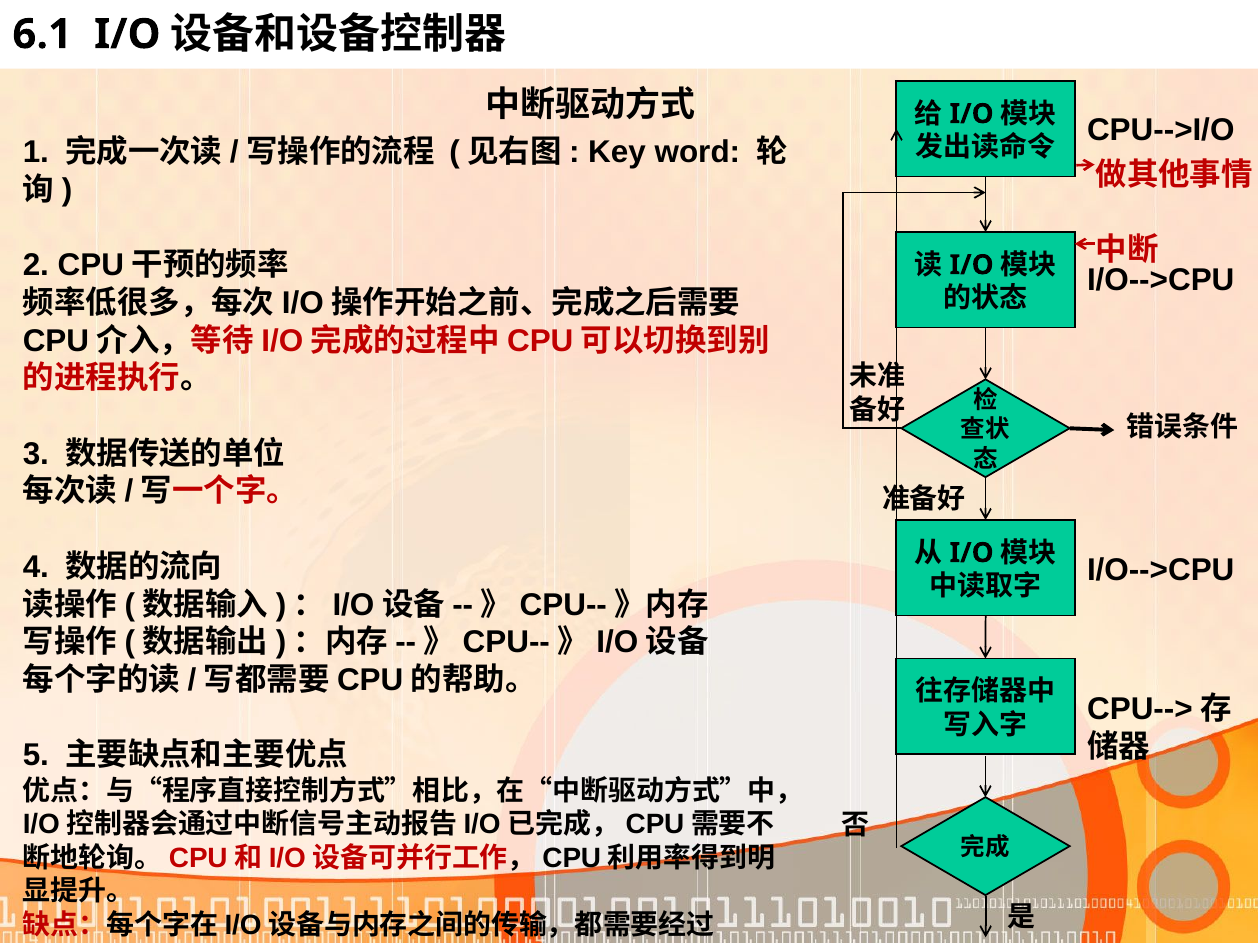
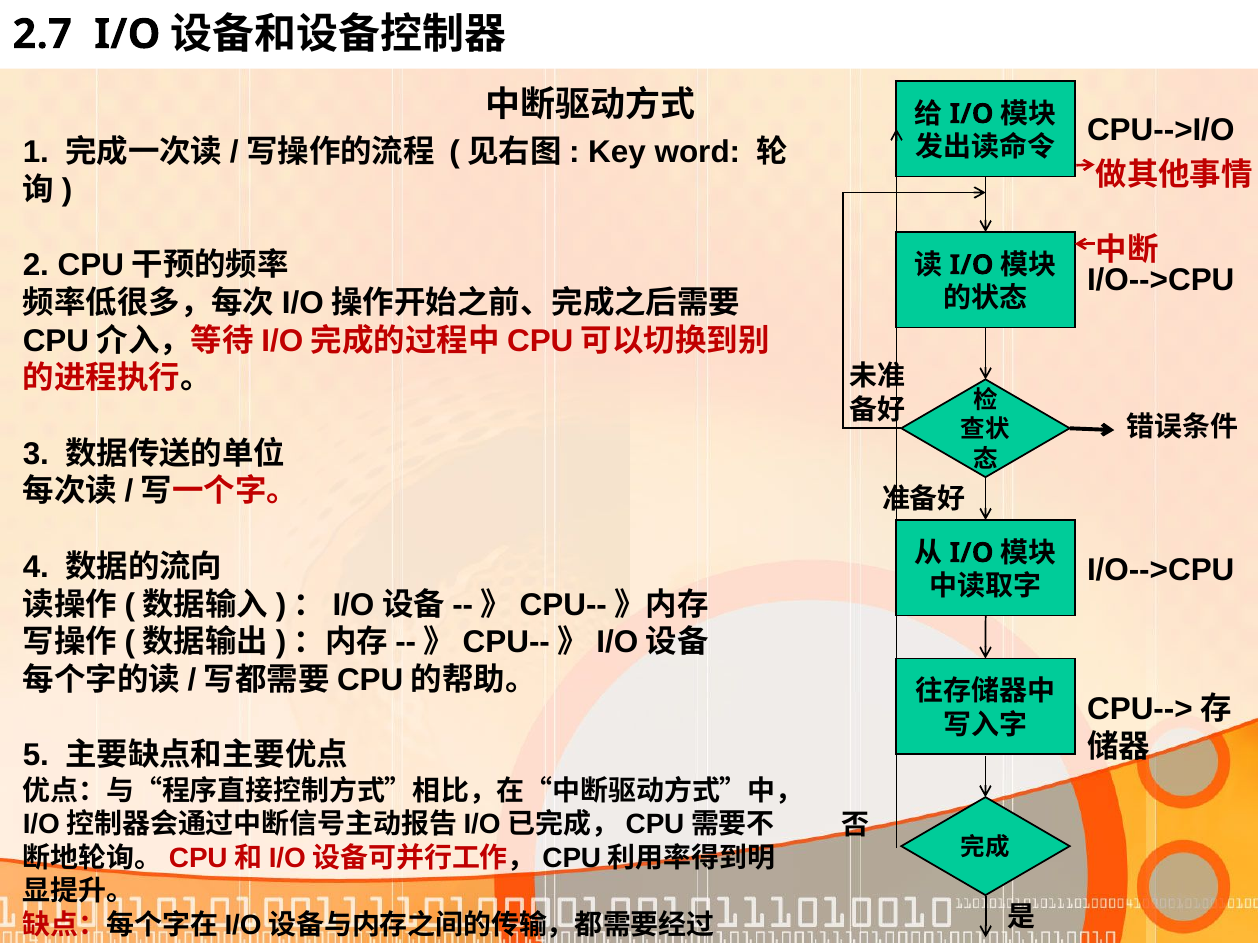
6.1: 6.1 -> 2.7
